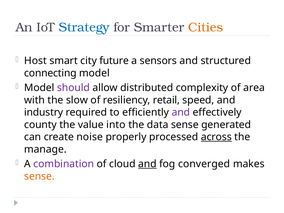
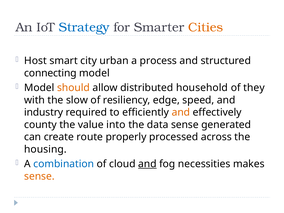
future: future -> urban
sensors: sensors -> process
should colour: purple -> orange
complexity: complexity -> household
area: area -> they
retail: retail -> edge
and at (181, 112) colour: purple -> orange
noise: noise -> route
across underline: present -> none
manage: manage -> housing
combination colour: purple -> blue
converged: converged -> necessities
